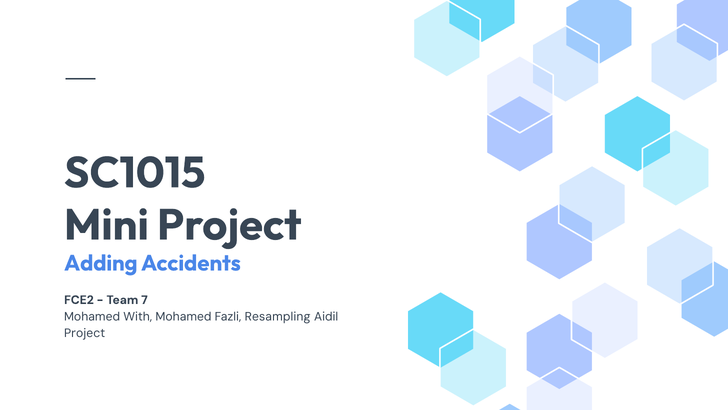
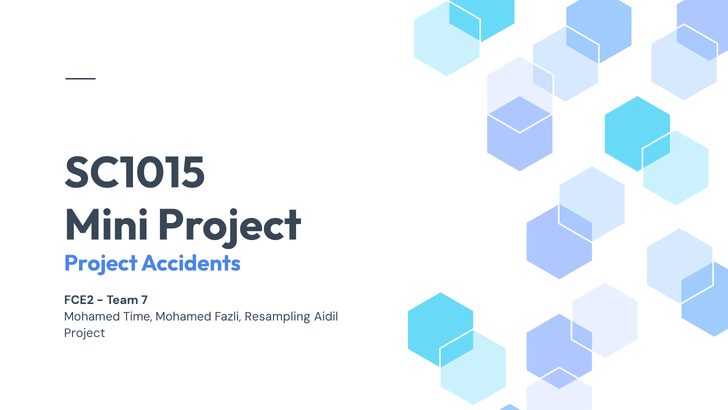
Adding at (101, 263): Adding -> Project
With: With -> Time
